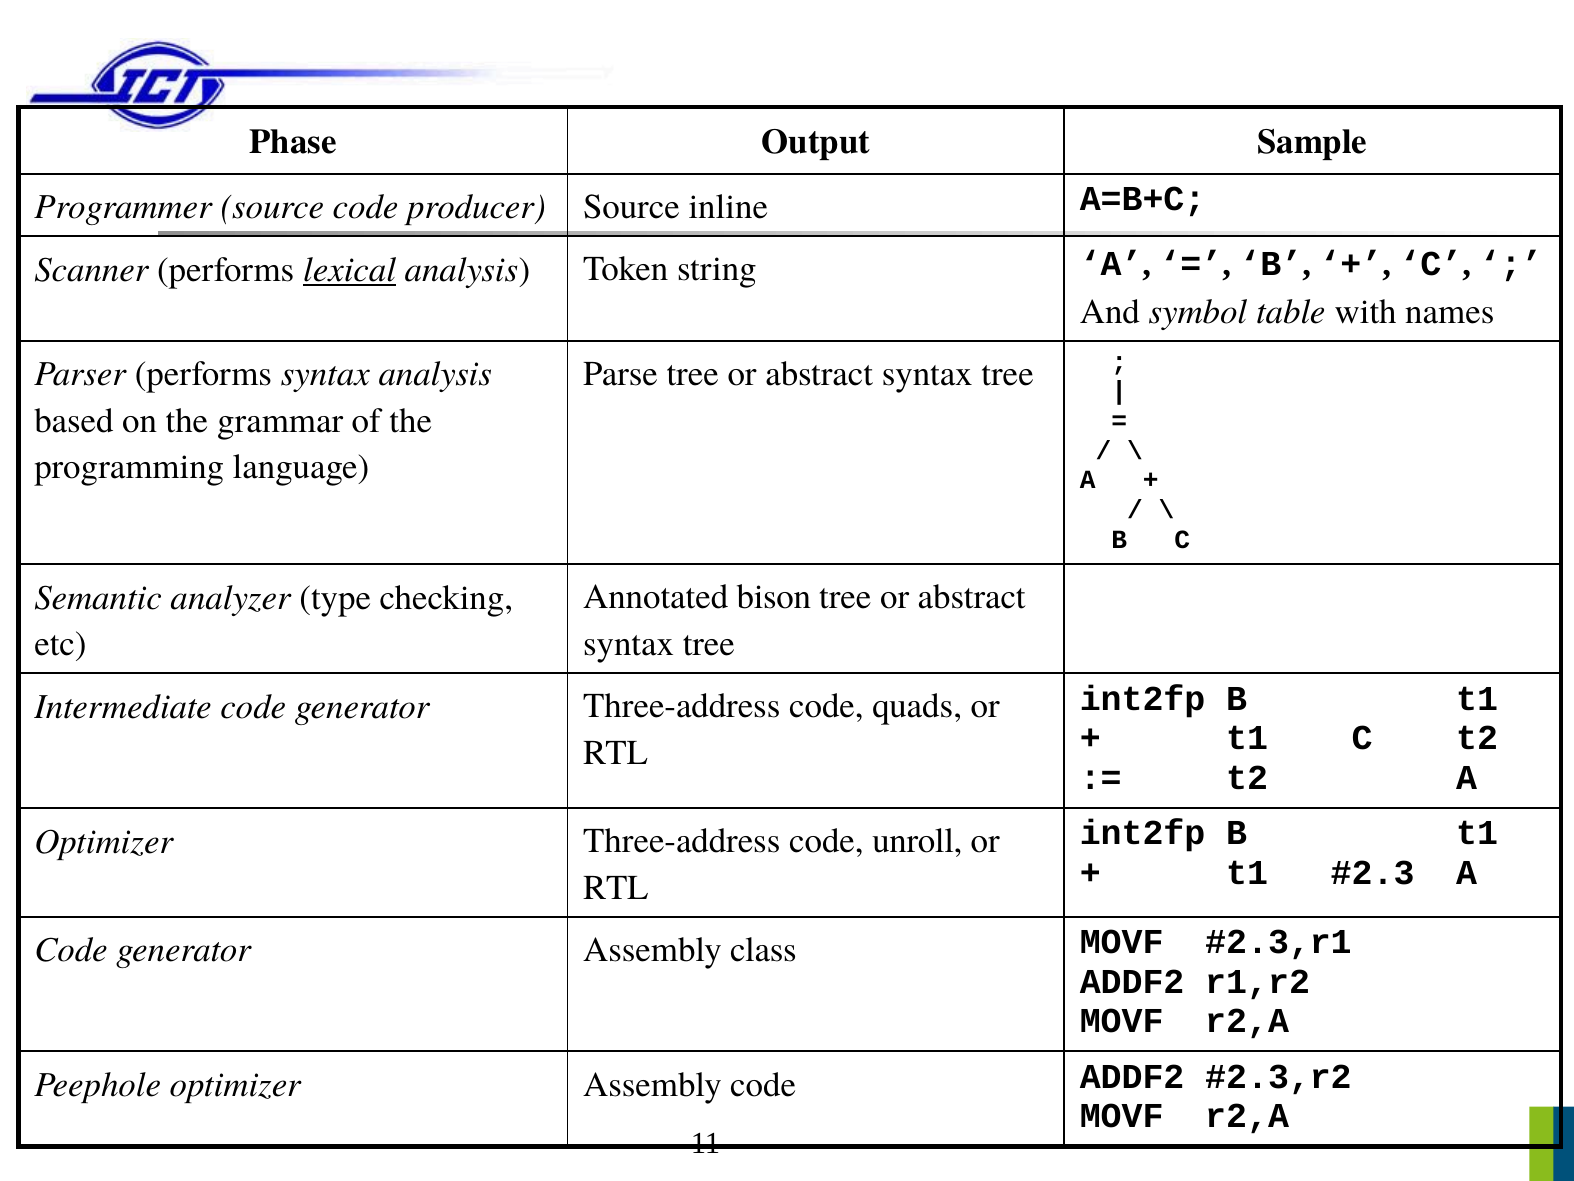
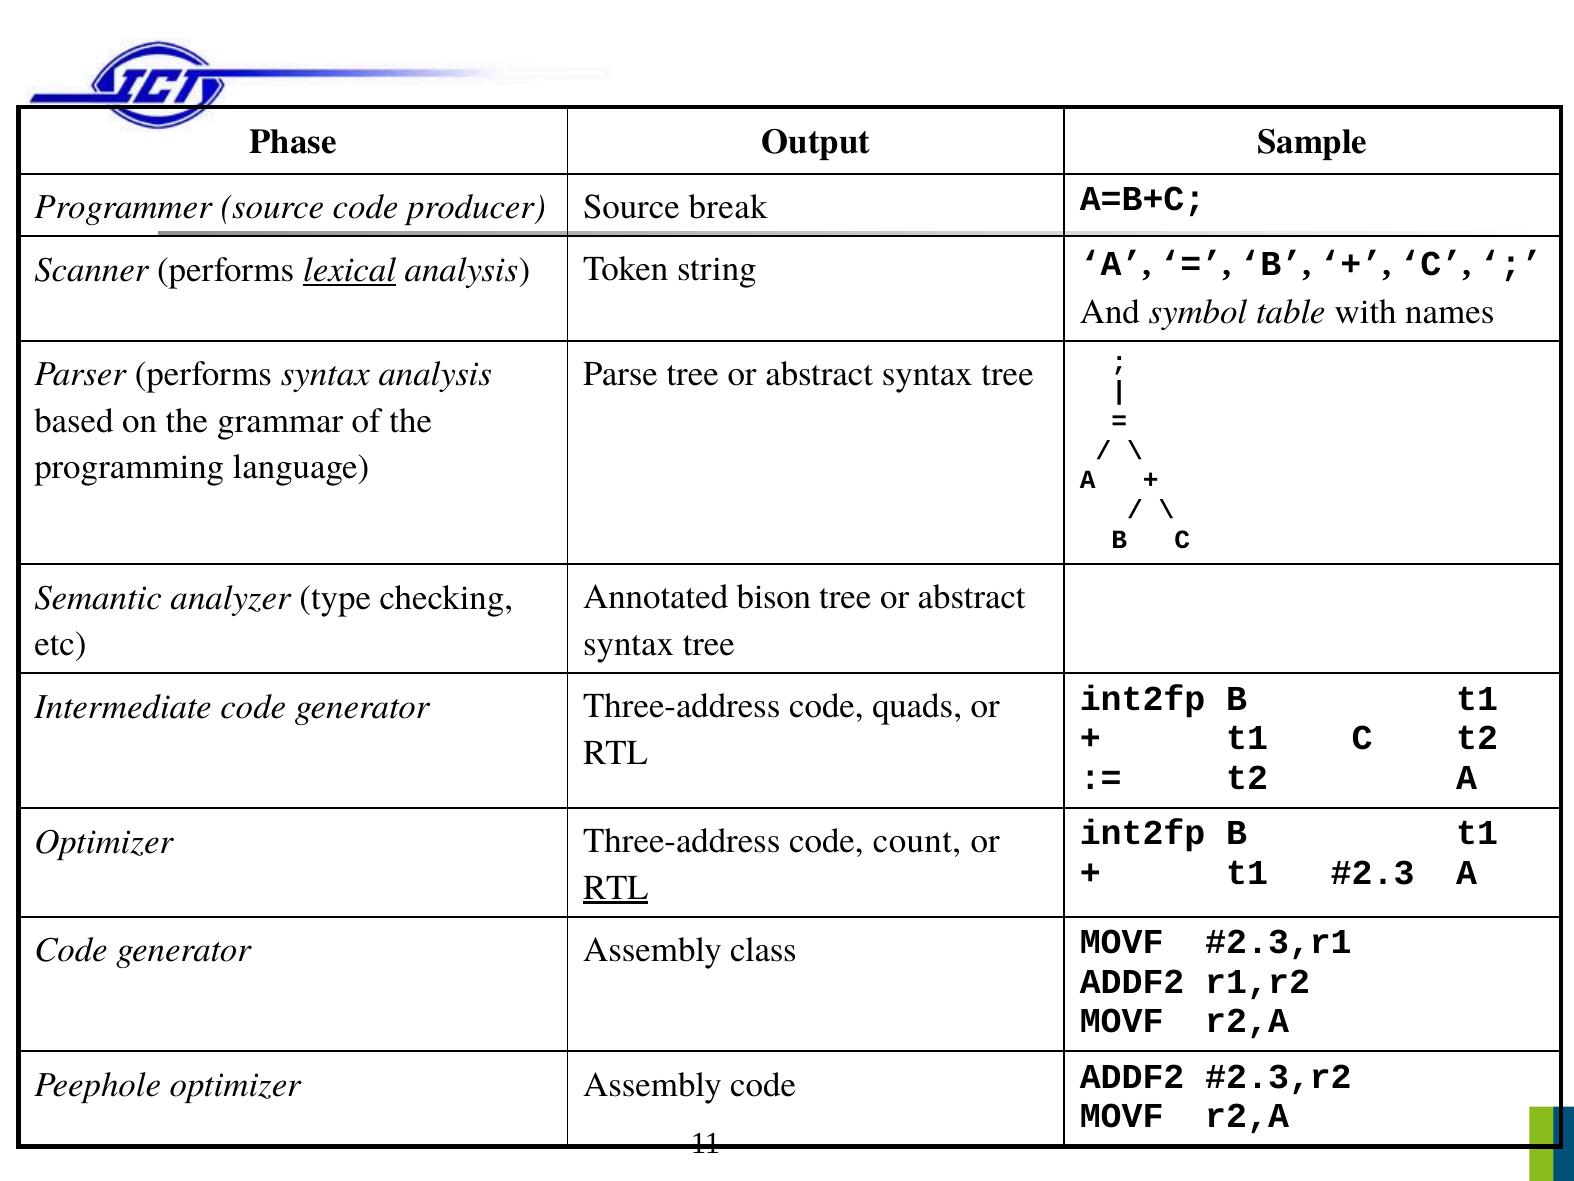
inline: inline -> break
unroll: unroll -> count
RTL at (616, 887) underline: none -> present
